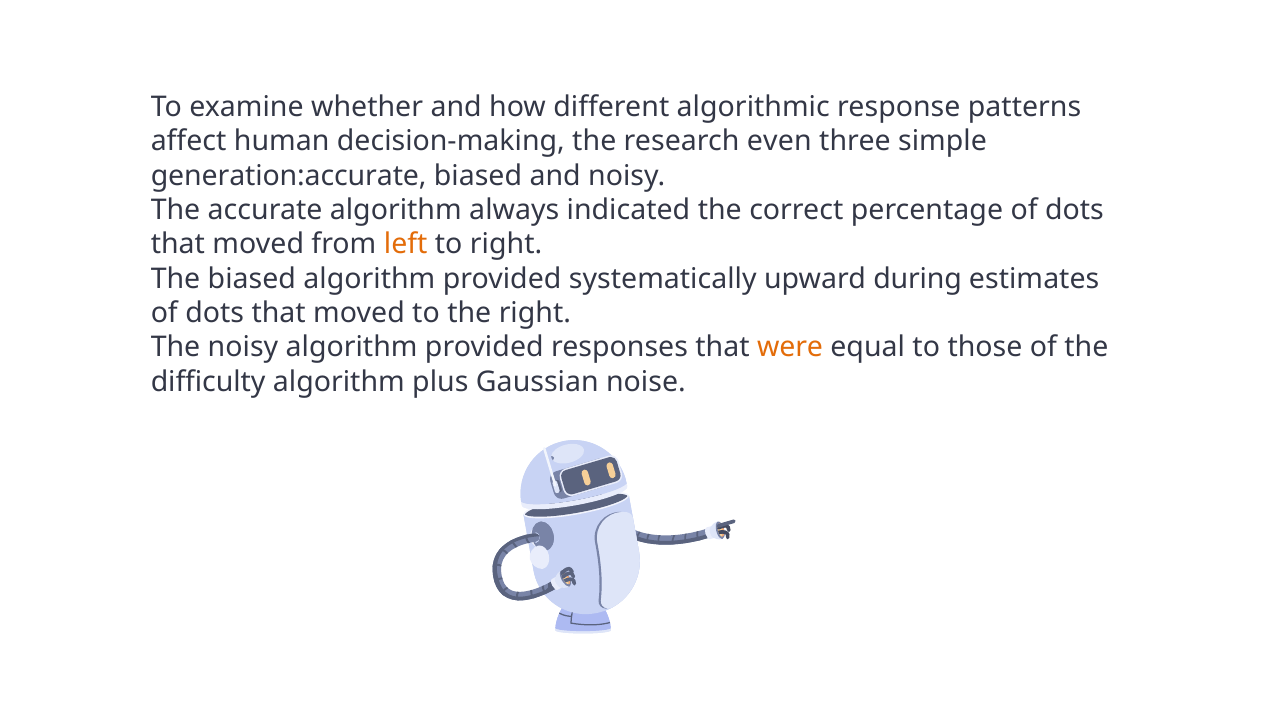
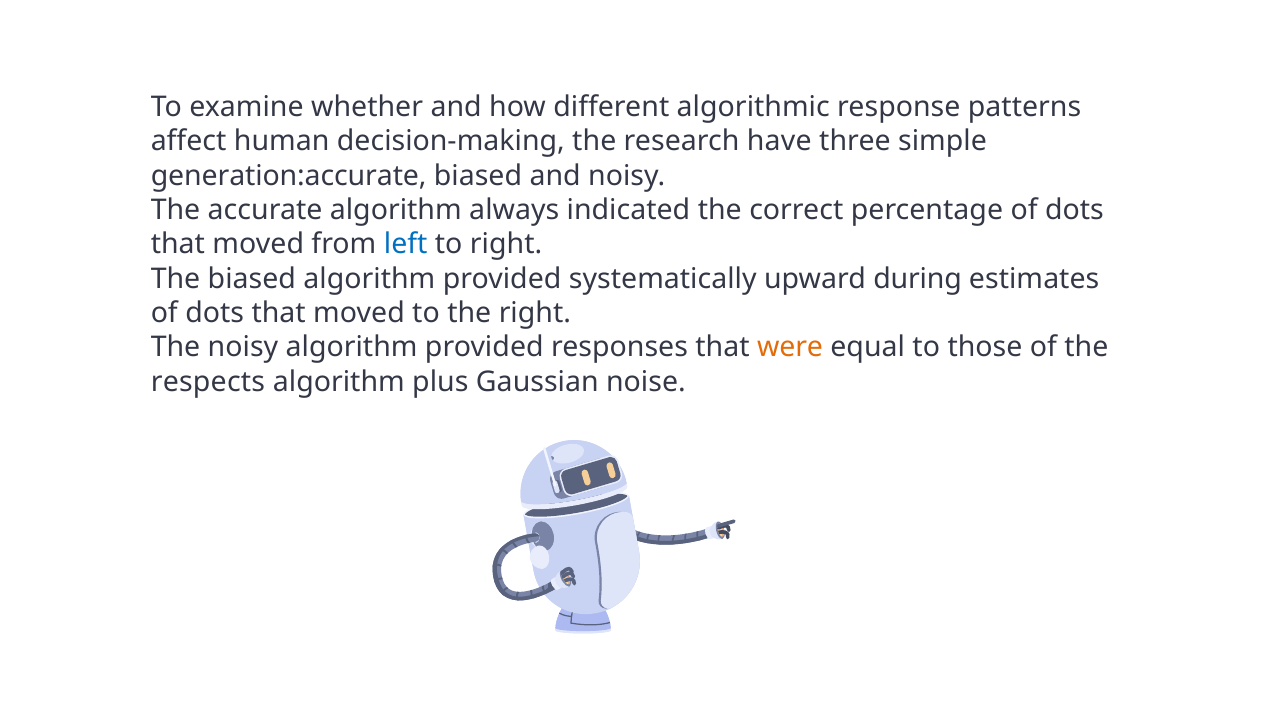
even: even -> have
left colour: orange -> blue
difficulty: difficulty -> respects
